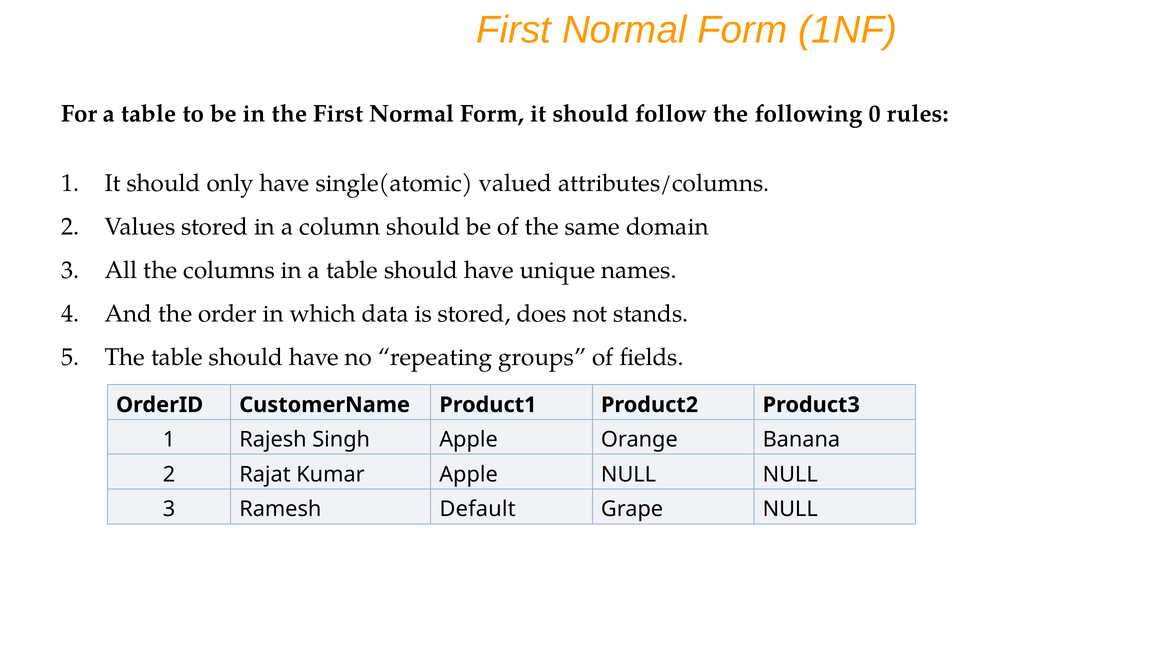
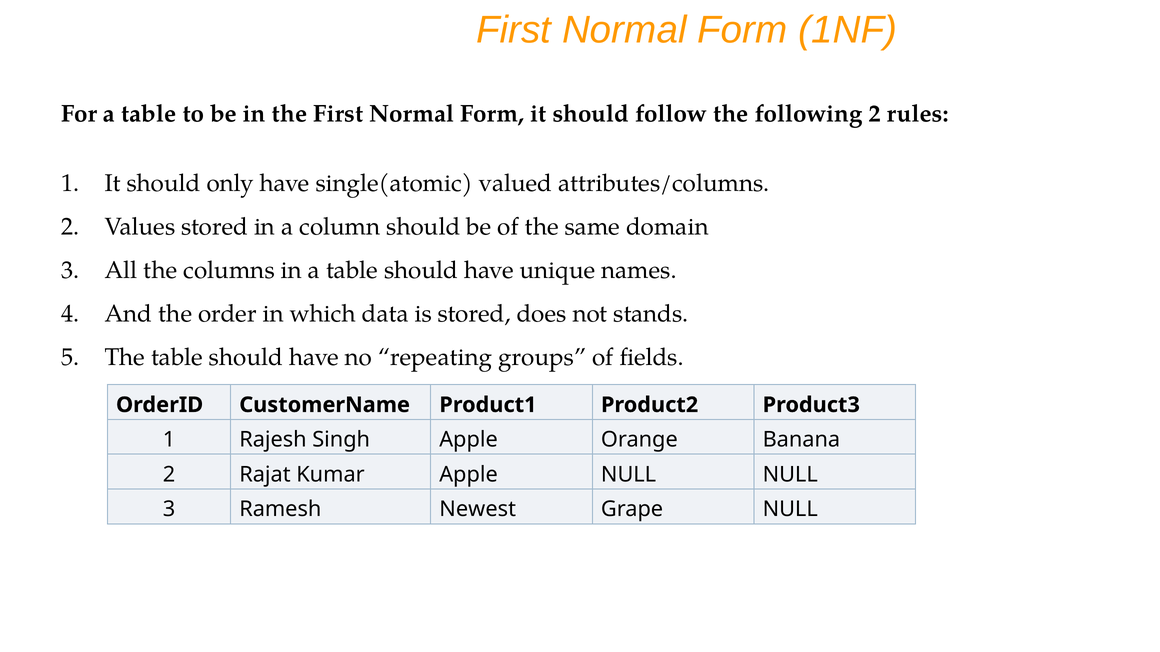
following 0: 0 -> 2
Default: Default -> Newest
